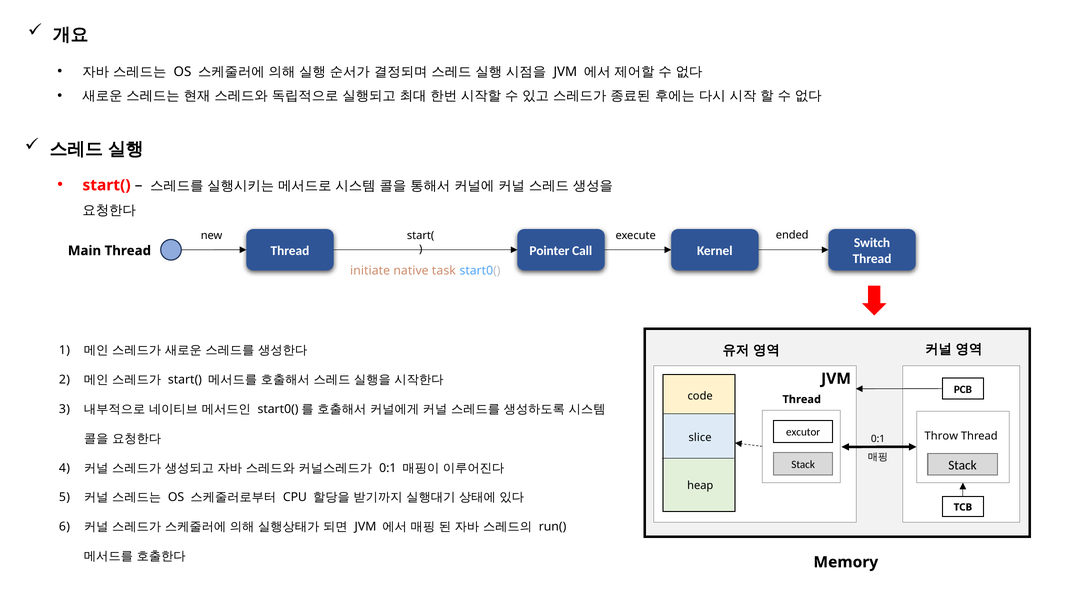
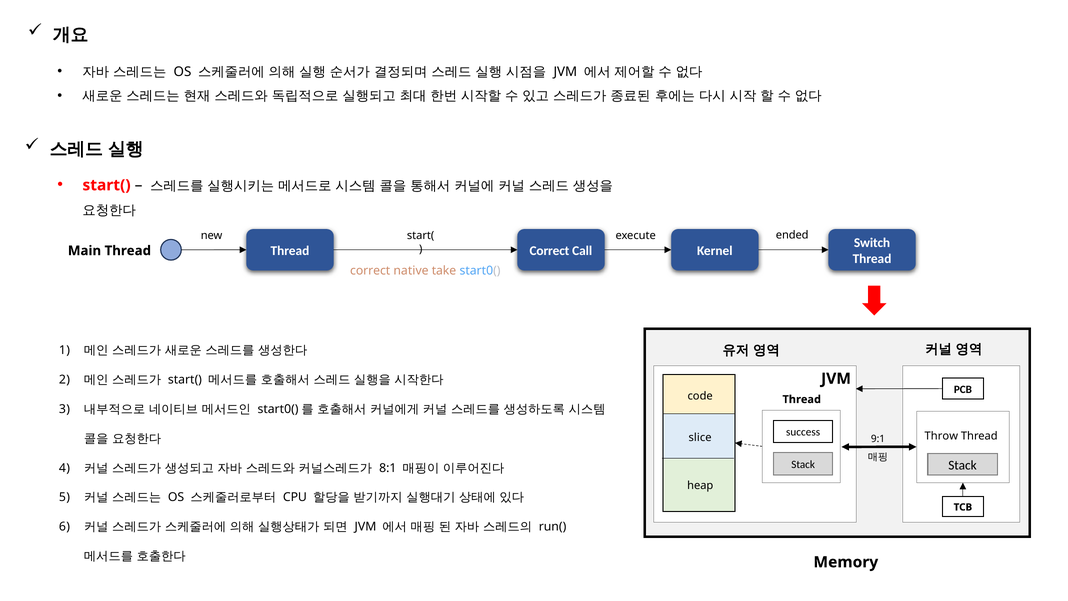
Thread Pointer: Pointer -> Correct
initiate at (370, 270): initiate -> correct
task: task -> take
excutor: excutor -> success
0:1 at (878, 439): 0:1 -> 9:1
0:1 at (388, 468): 0:1 -> 8:1
